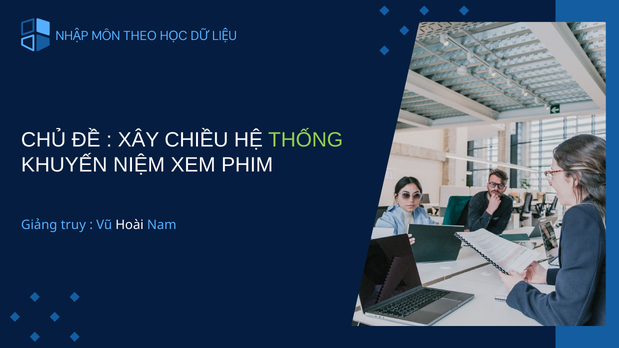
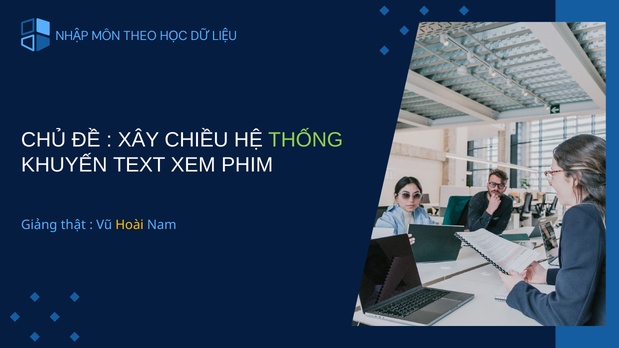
NIỆM: NIỆM -> TEXT
truy: truy -> thật
Hoài colour: white -> yellow
